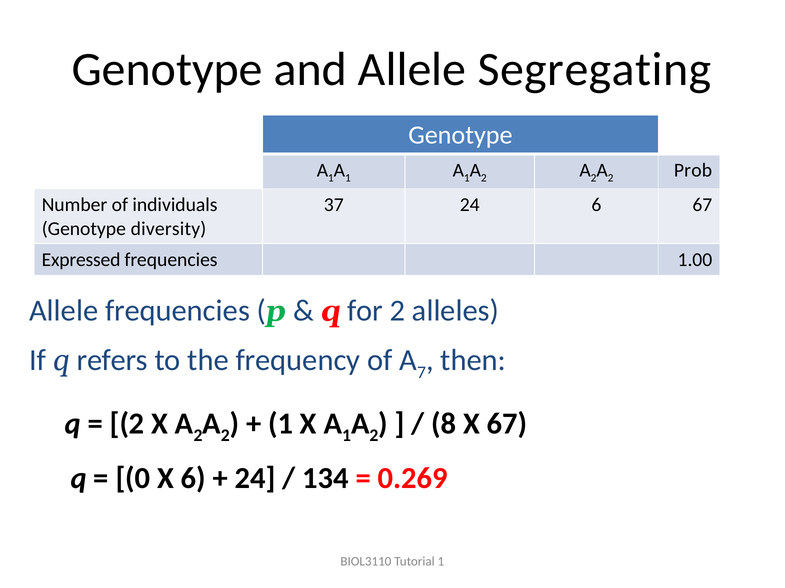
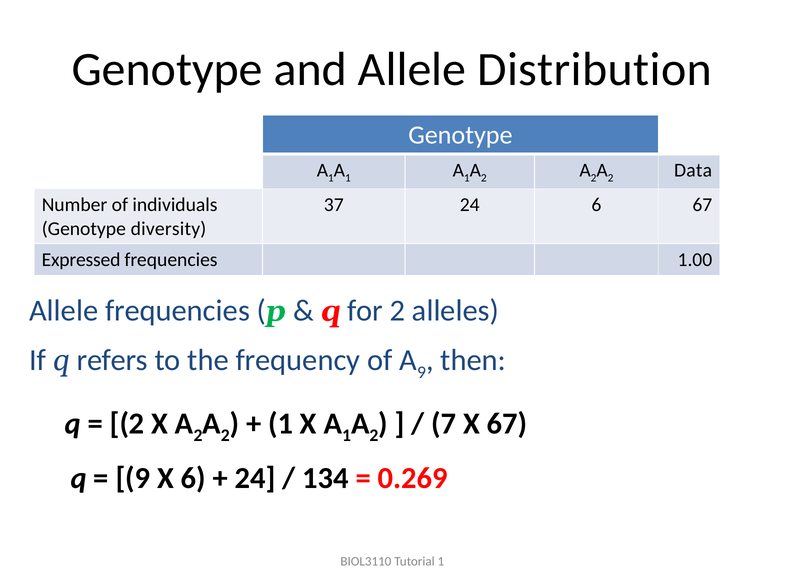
Segregating: Segregating -> Distribution
Prob: Prob -> Data
7 at (422, 373): 7 -> 9
8: 8 -> 7
0 at (133, 479): 0 -> 9
